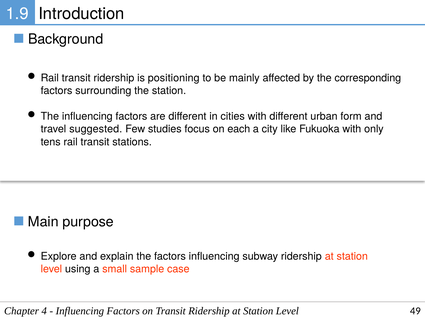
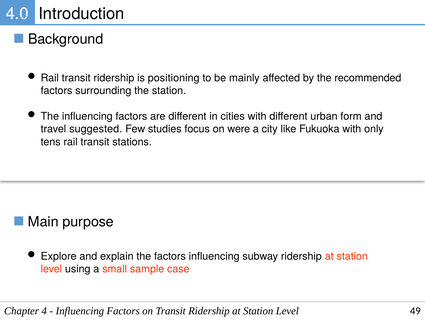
1.9: 1.9 -> 4.0
corresponding: corresponding -> recommended
each: each -> were
